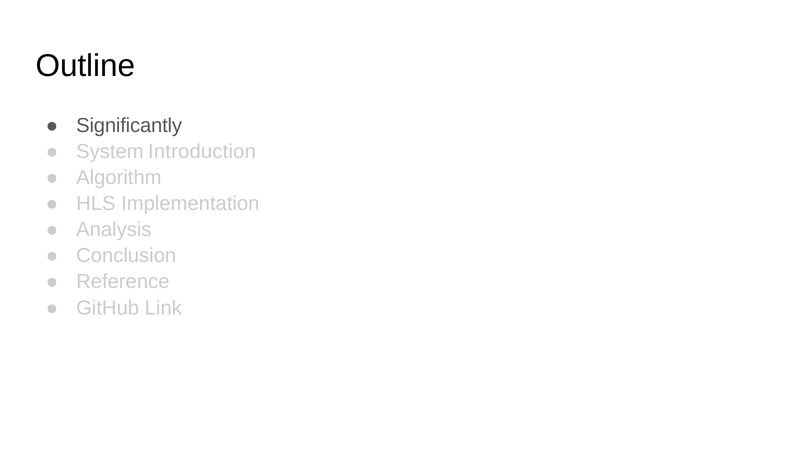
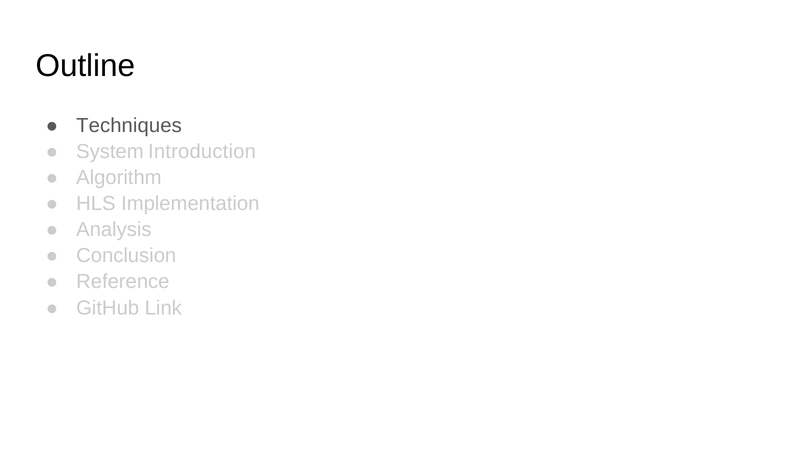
Significantly: Significantly -> Techniques
